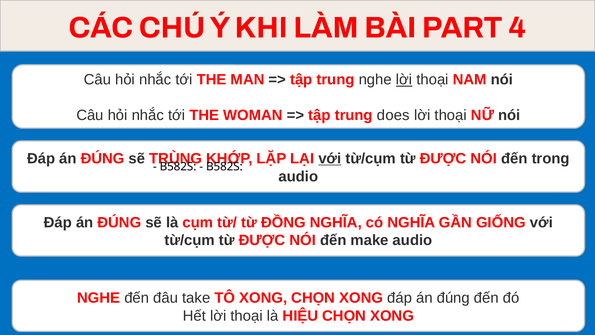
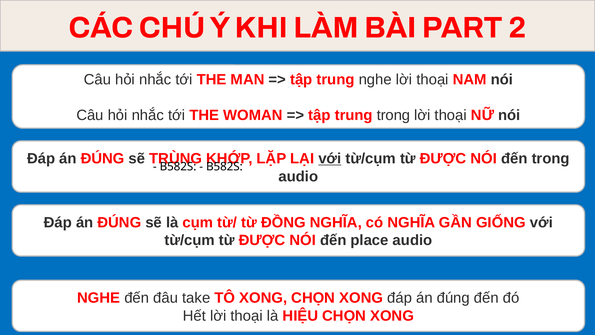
4: 4 -> 2
lời at (404, 80) underline: present -> none
trung does: does -> trong
make: make -> place
